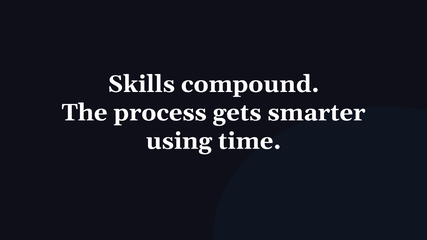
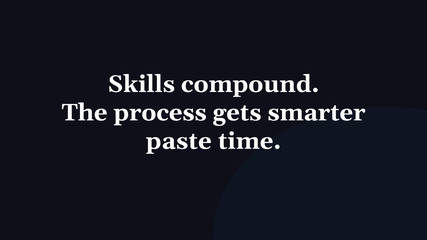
using: using -> paste
